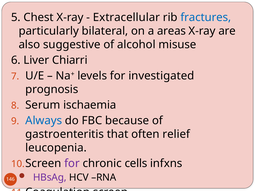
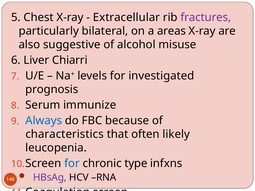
fractures colour: blue -> purple
ischaemia: ischaemia -> immunize
gastroenteritis: gastroenteritis -> characteristics
relief: relief -> likely
for at (72, 164) colour: purple -> blue
cells: cells -> type
